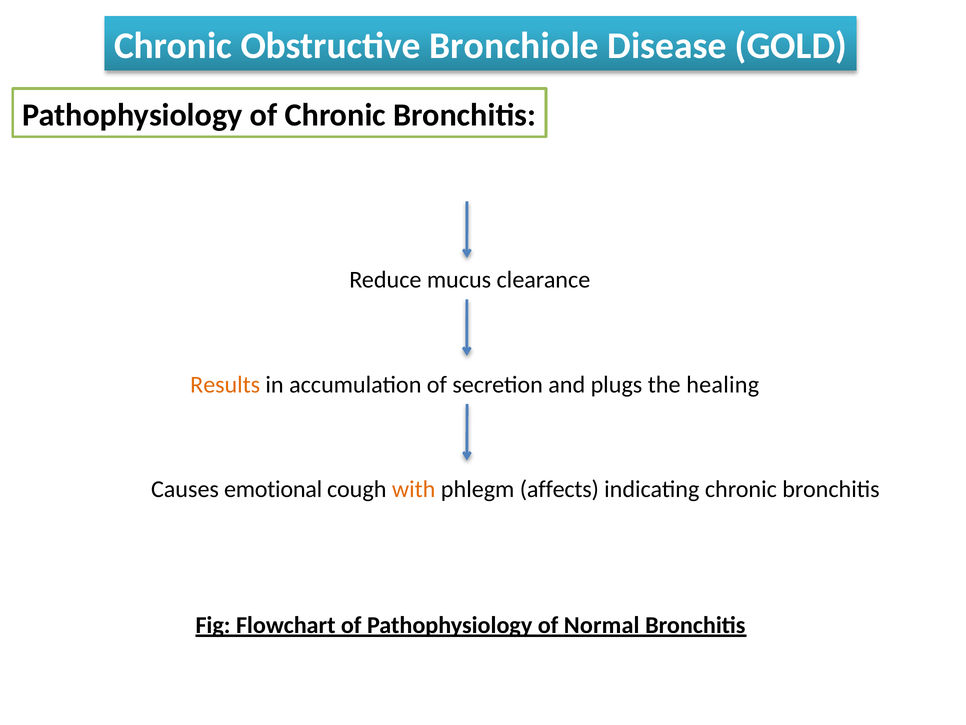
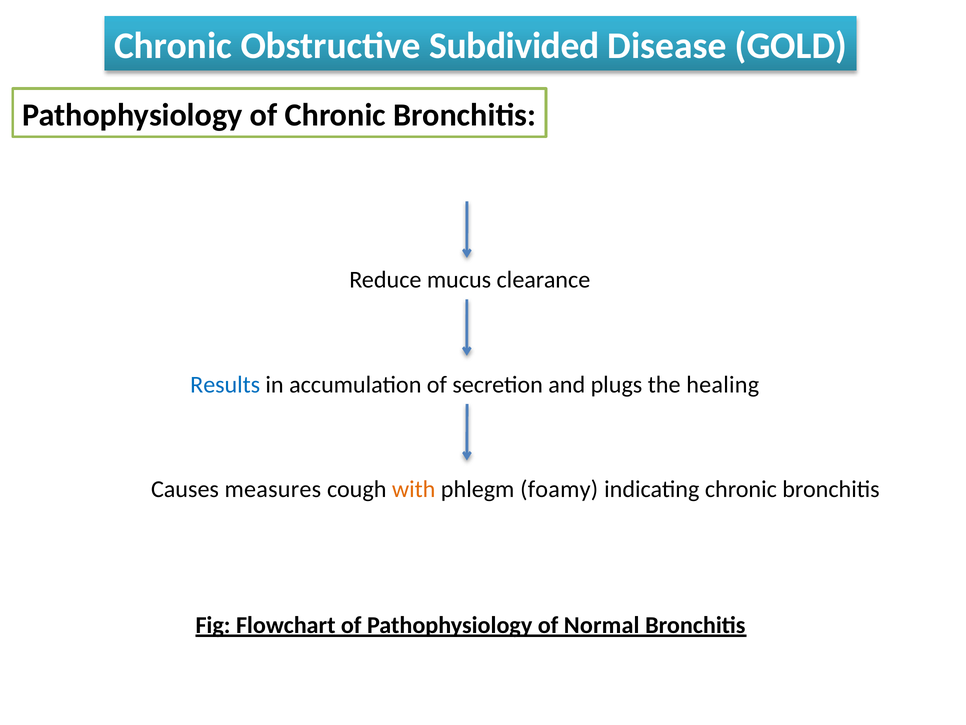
Bronchiole: Bronchiole -> Subdivided
Results colour: orange -> blue
emotional: emotional -> measures
affects: affects -> foamy
